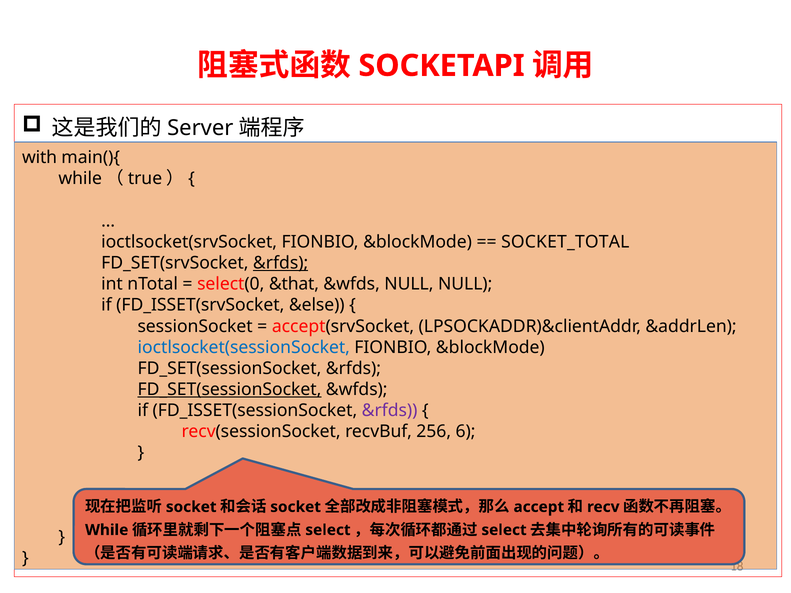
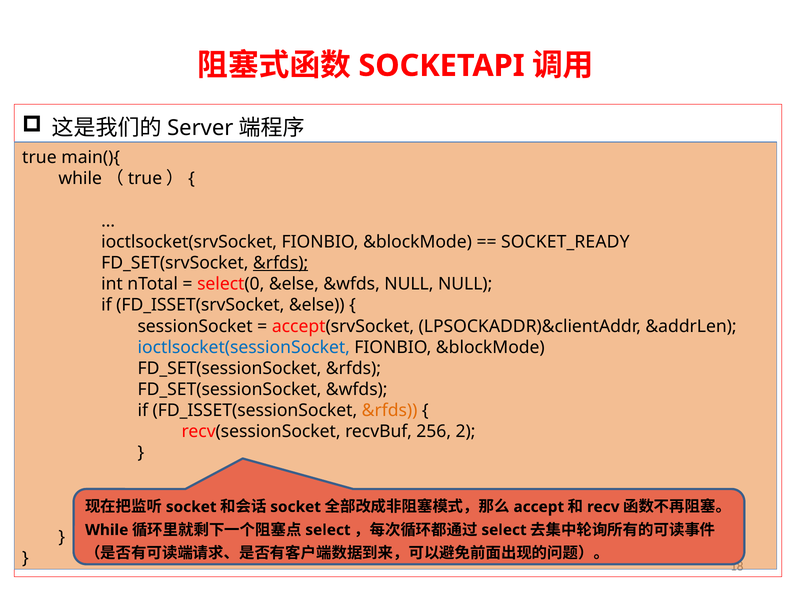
with: with -> true
SOCKET_TOTAL: SOCKET_TOTAL -> SOCKET_READY
select(0 &that: &that -> &else
FD_SET(sessionSocket at (229, 390) underline: present -> none
&rfds at (390, 411) colour: purple -> orange
6: 6 -> 2
